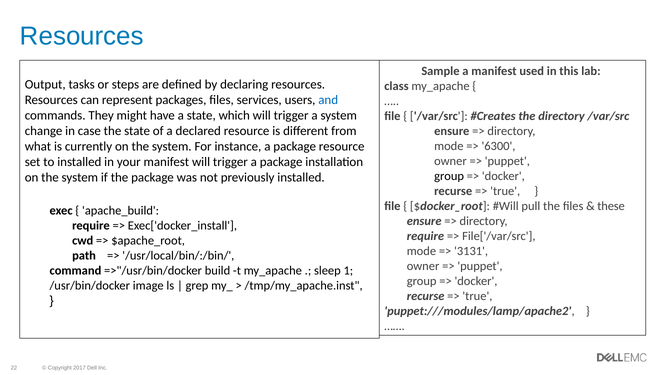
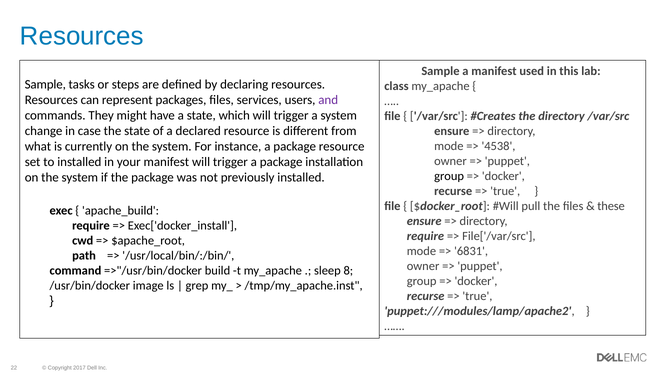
Output at (45, 84): Output -> Sample
and colour: blue -> purple
6300: 6300 -> 4538
3131: 3131 -> 6831
1: 1 -> 8
